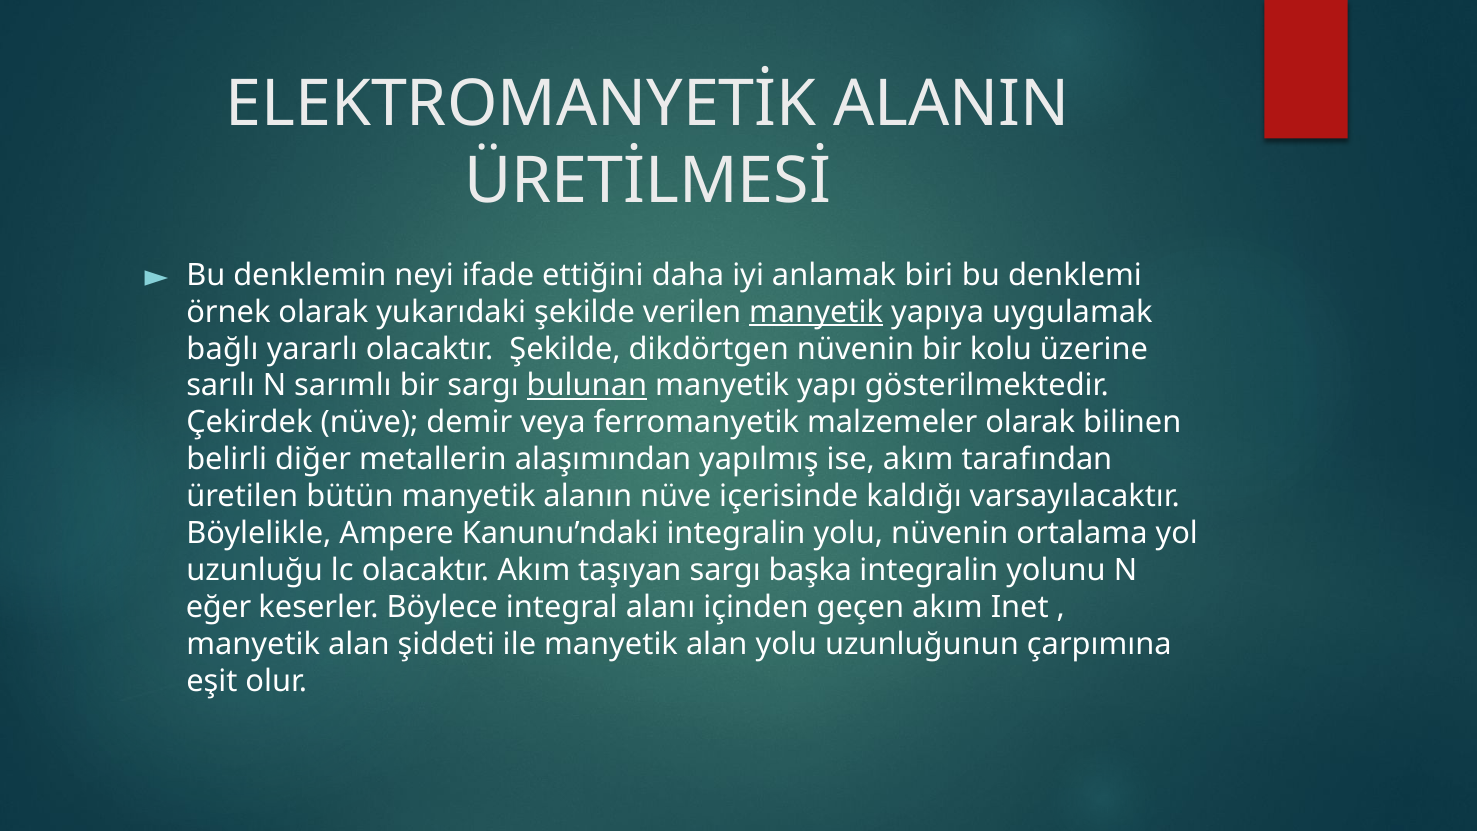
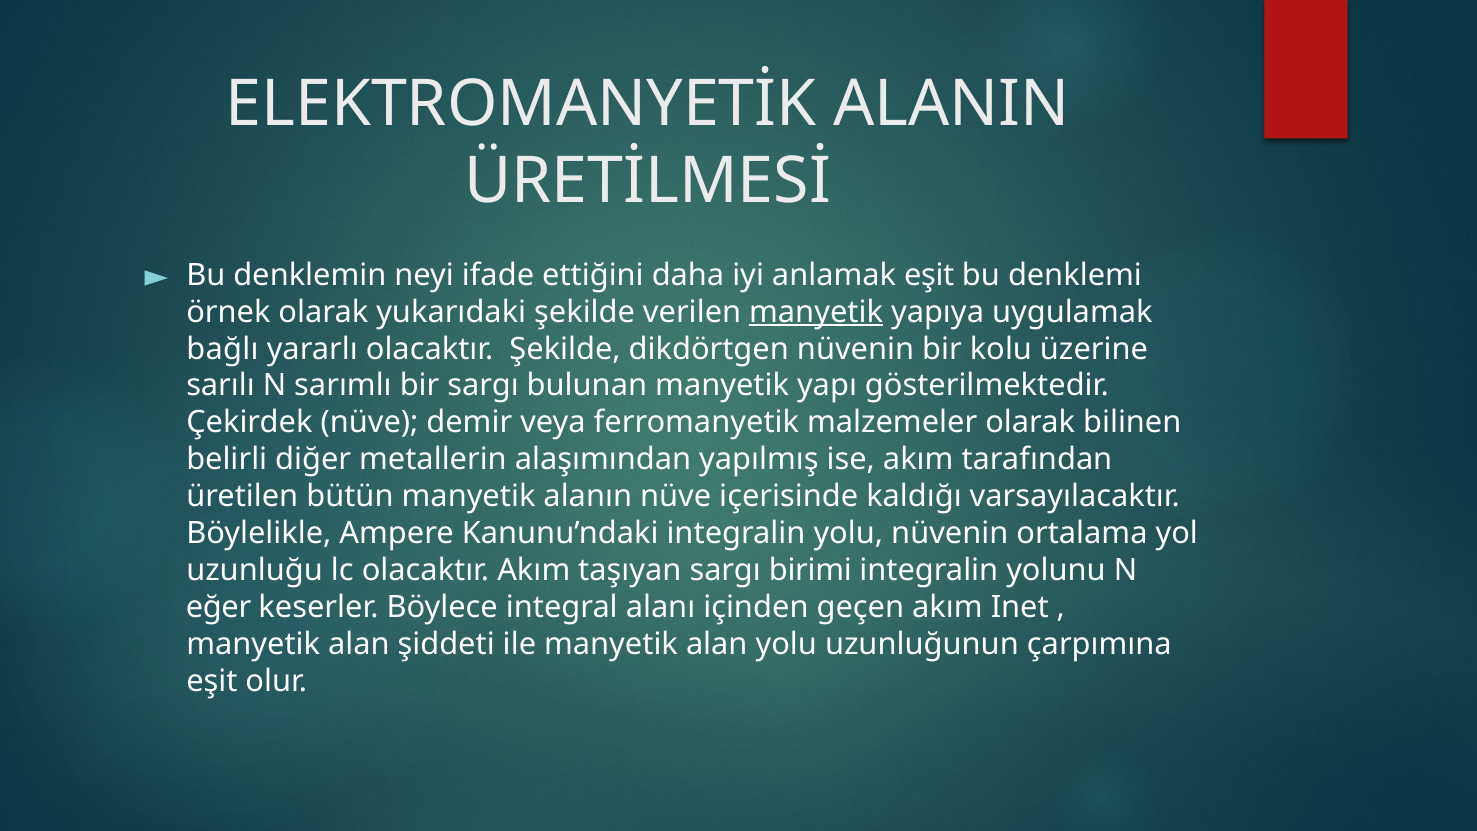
anlamak biri: biri -> eşit
bulunan underline: present -> none
başka: başka -> birimi
